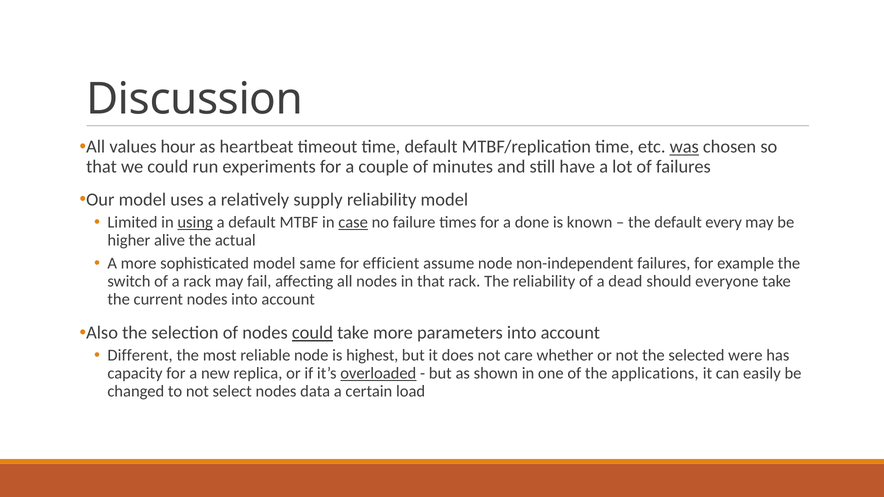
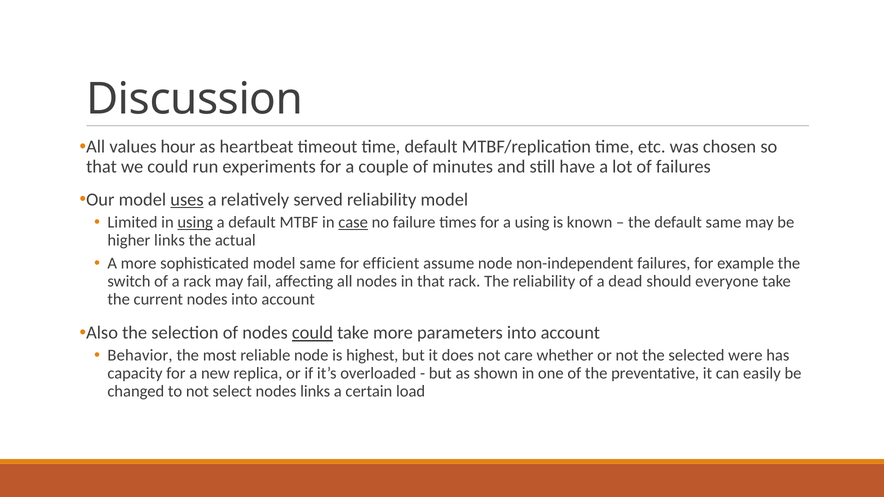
was underline: present -> none
uses underline: none -> present
supply: supply -> served
a done: done -> using
default every: every -> same
higher alive: alive -> links
Different: Different -> Behavior
overloaded underline: present -> none
applications: applications -> preventative
nodes data: data -> links
